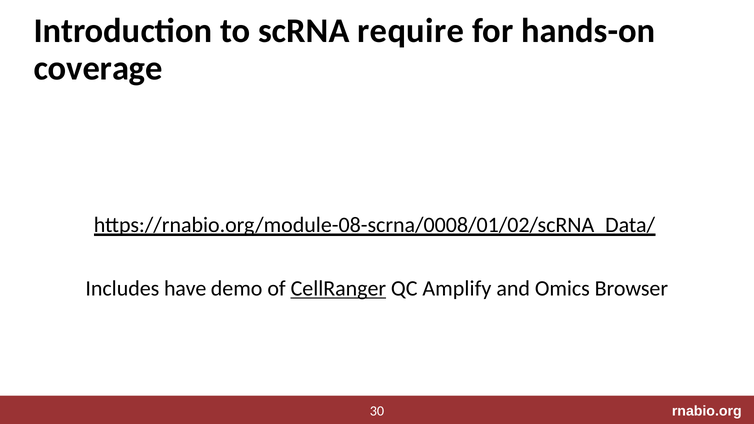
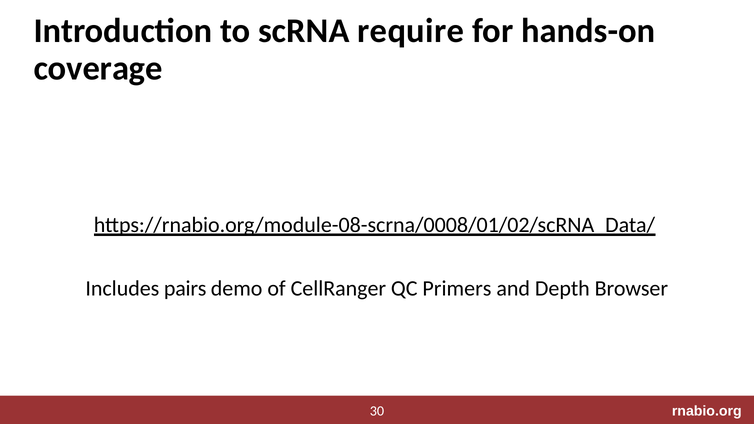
have: have -> pairs
CellRanger underline: present -> none
Amplify: Amplify -> Primers
Omics: Omics -> Depth
